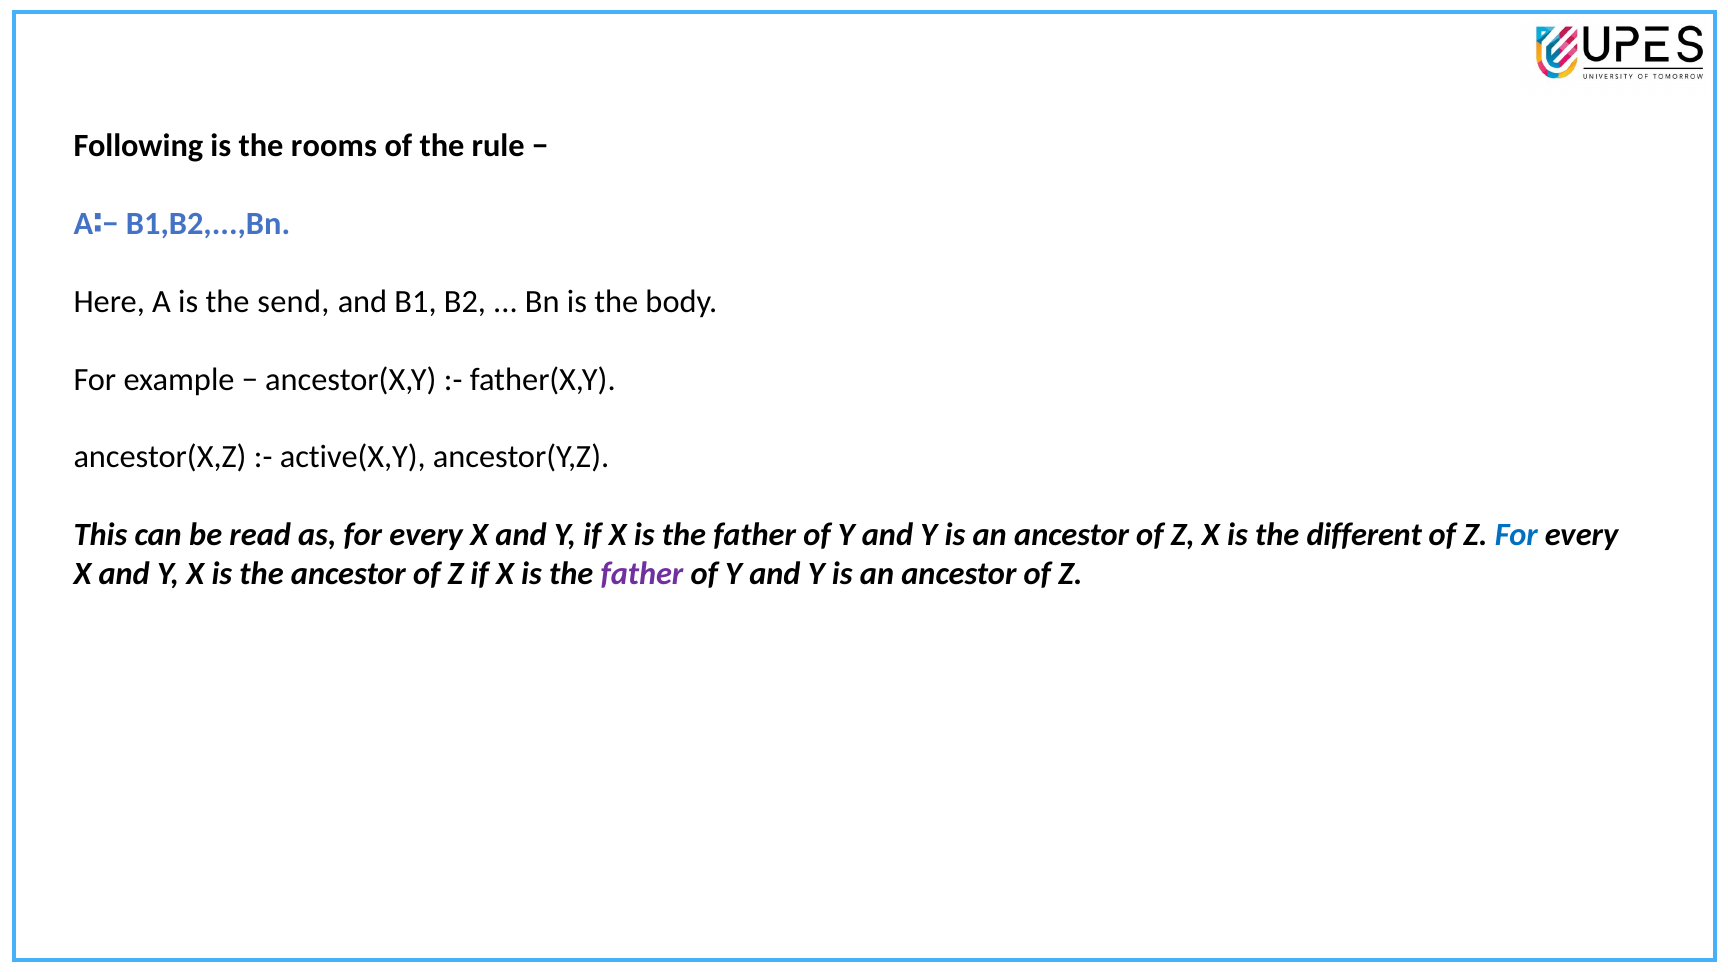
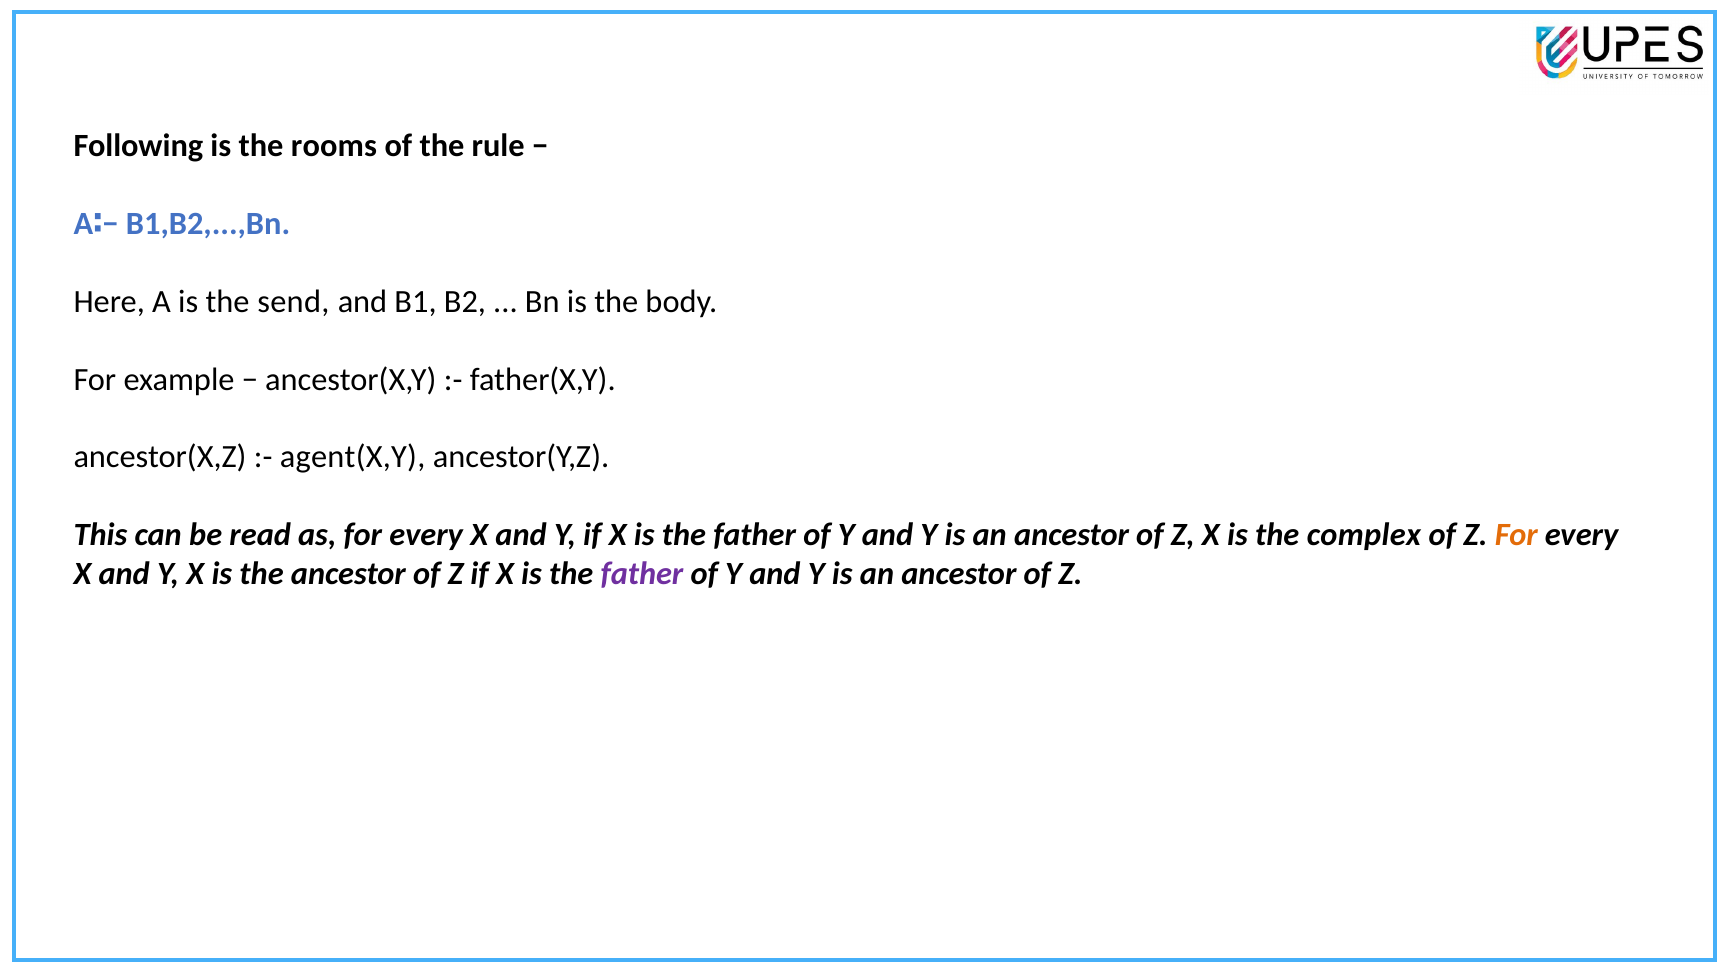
active(X,Y: active(X,Y -> agent(X,Y
different: different -> complex
For at (1516, 535) colour: blue -> orange
